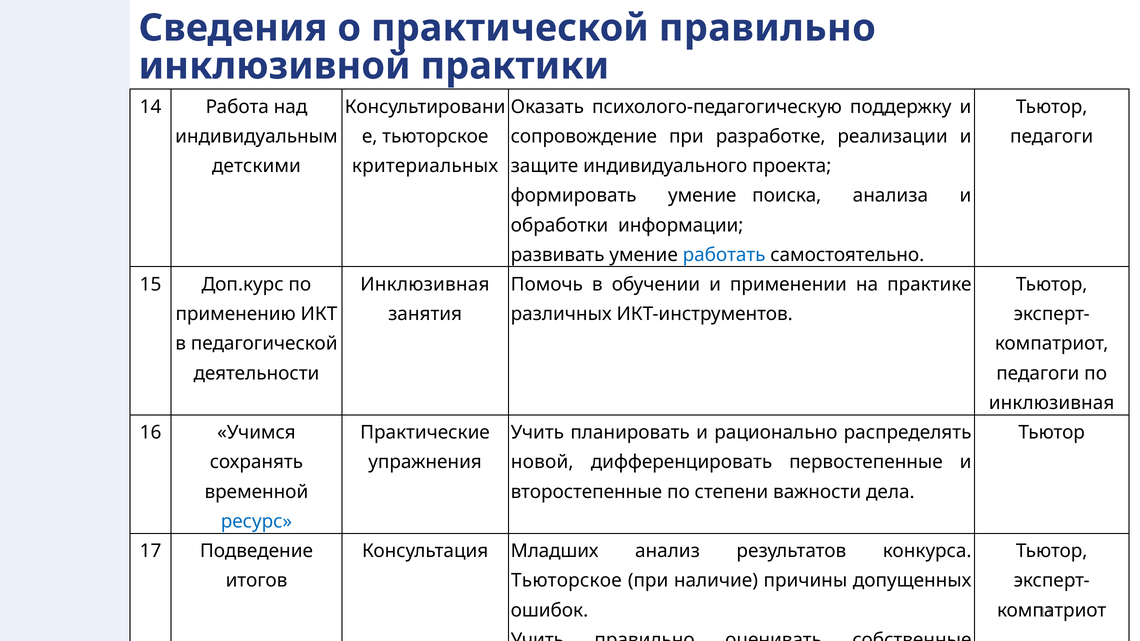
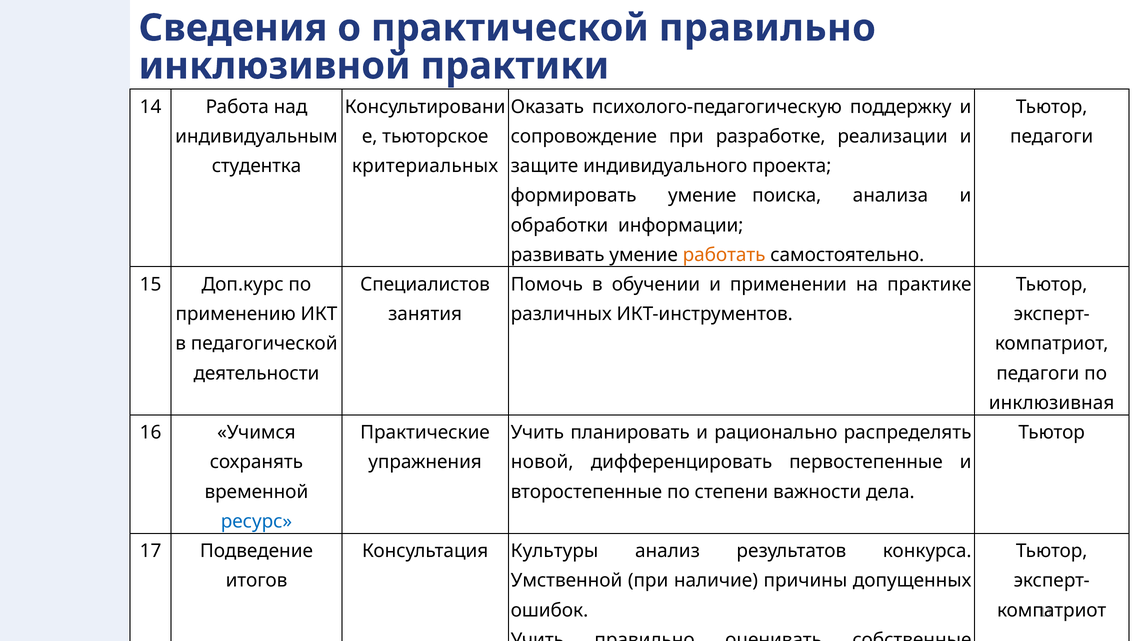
детскими: детскими -> студентка
работать colour: blue -> orange
Инклюзивная at (425, 285): Инклюзивная -> Специалистов
Младших: Младших -> Культуры
Тьюторское at (566, 581): Тьюторское -> Умственной
